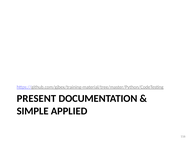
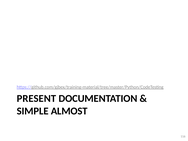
APPLIED: APPLIED -> ALMOST
